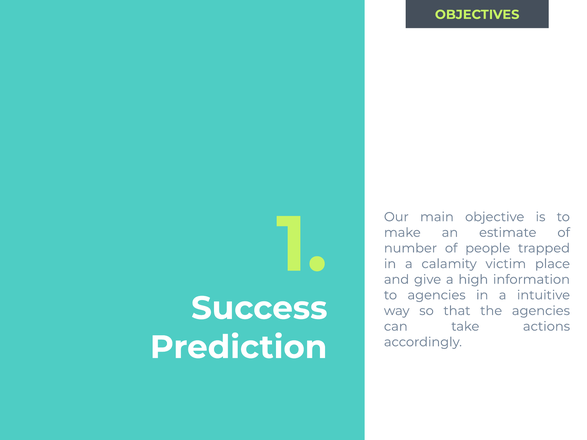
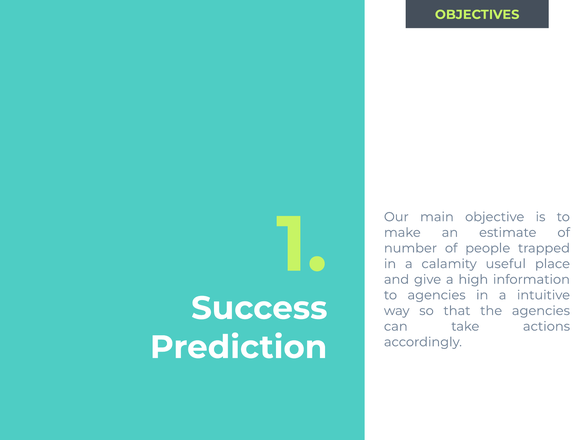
victim: victim -> useful
